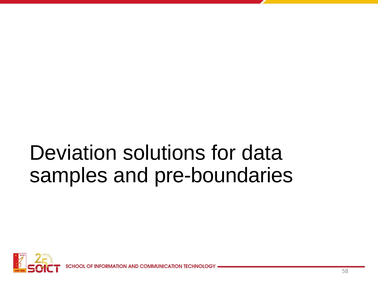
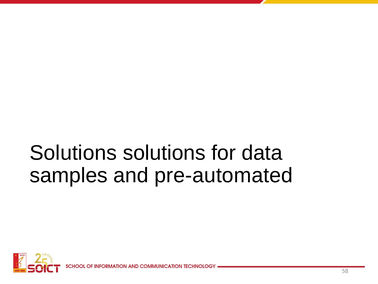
Deviation at (73, 153): Deviation -> Solutions
pre-boundaries: pre-boundaries -> pre-automated
